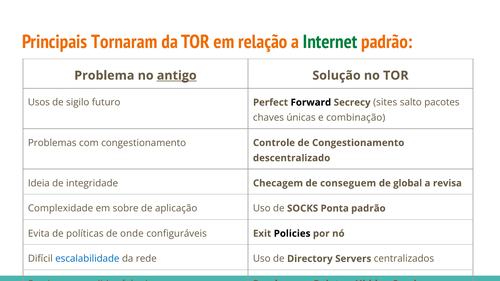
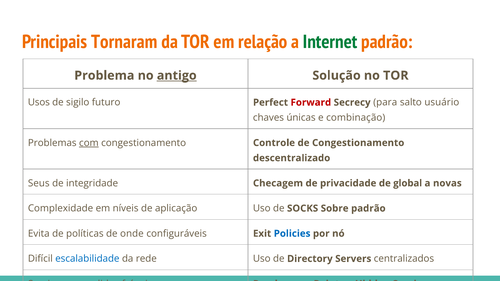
Forward colour: black -> red
sites: sites -> para
pacotes: pacotes -> usuário
com underline: none -> present
Ideia: Ideia -> Seus
conseguem: conseguem -> privacidade
revisa: revisa -> novas
sobre: sobre -> níveis
Ponta: Ponta -> Sobre
Policies colour: black -> blue
